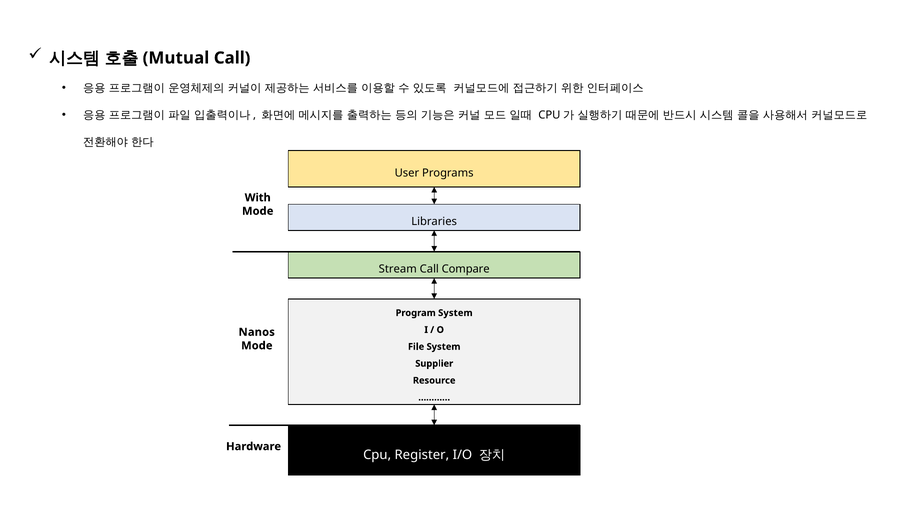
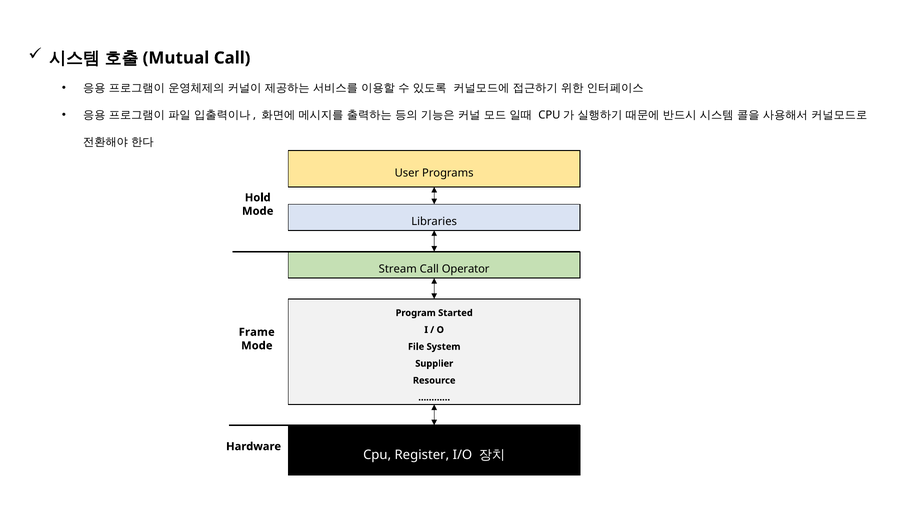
With: With -> Hold
Compare: Compare -> Operator
Program System: System -> Started
Nanos: Nanos -> Frame
